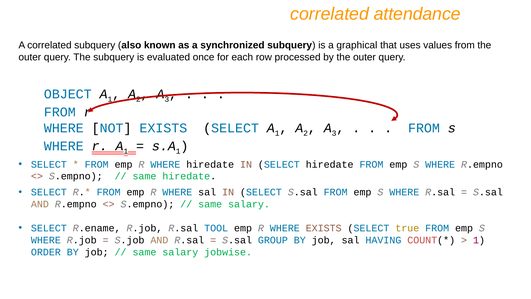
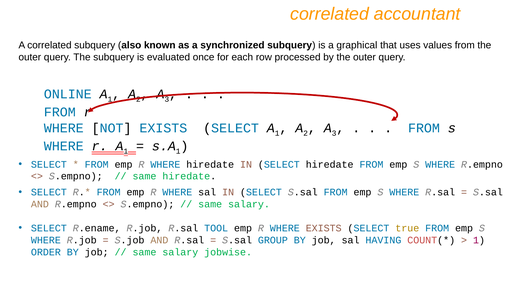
attendance: attendance -> accountant
OBJECT: OBJECT -> ONLINE
